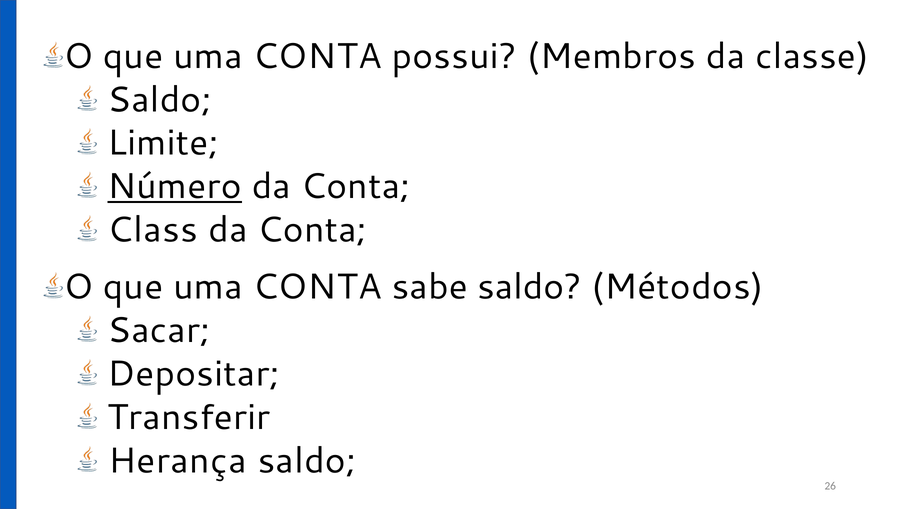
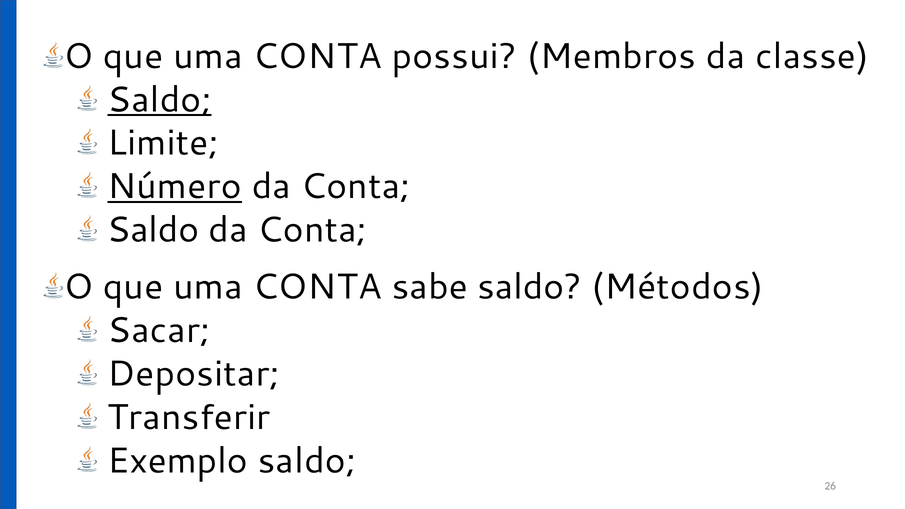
Saldo at (159, 100) underline: none -> present
Class at (153, 230): Class -> Saldo
Herança: Herança -> Exemplo
